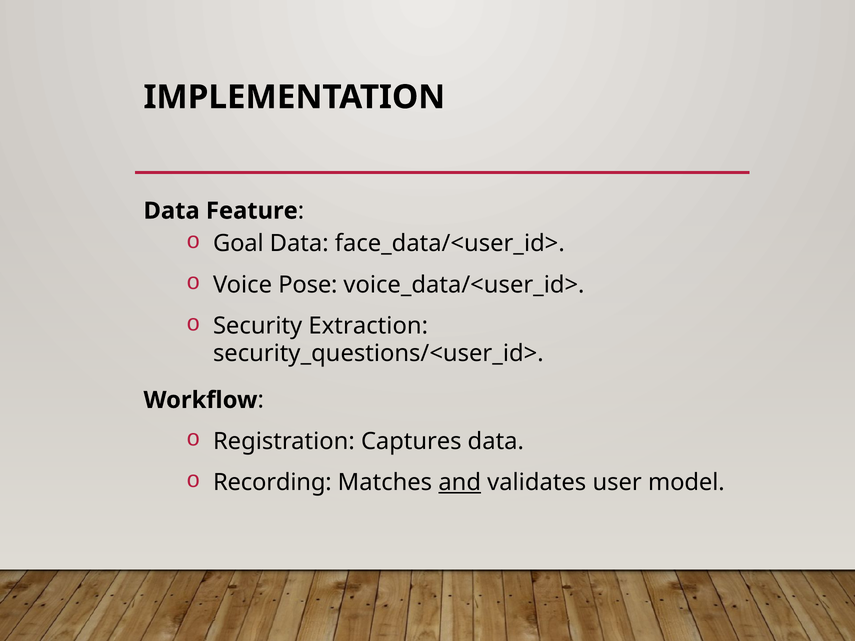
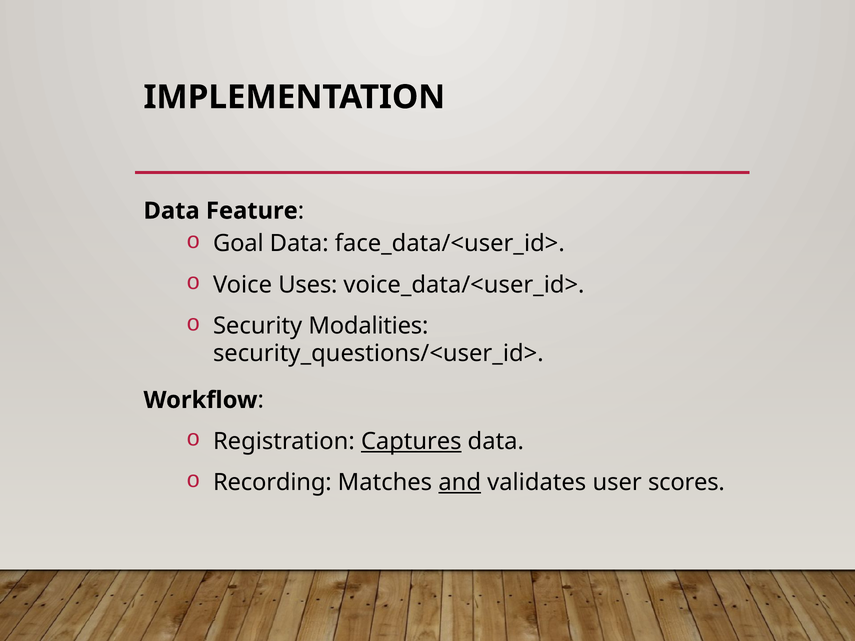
Pose: Pose -> Uses
Extraction: Extraction -> Modalities
Captures underline: none -> present
model: model -> scores
